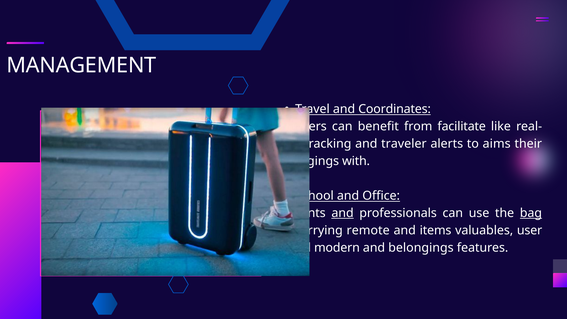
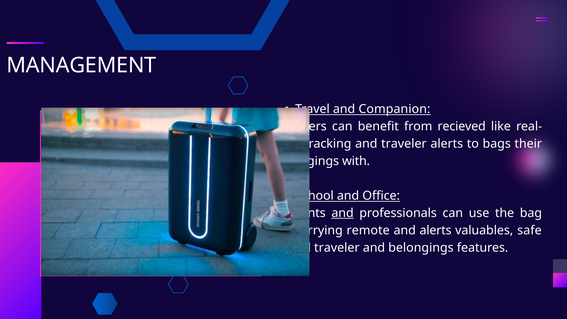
Coordinates: Coordinates -> Companion
facilitate: facilitate -> recieved
aims: aims -> bags
bag underline: present -> none
and items: items -> alerts
user: user -> safe
modern at (337, 248): modern -> traveler
